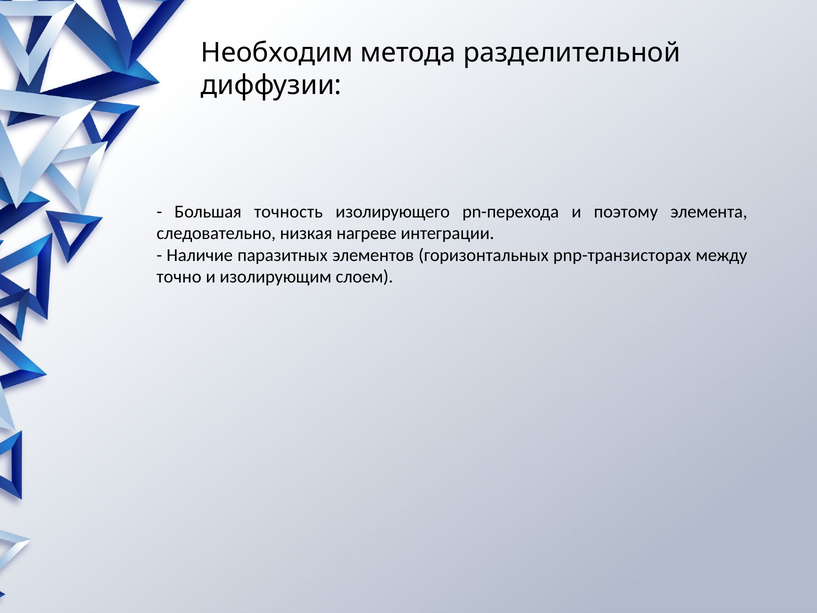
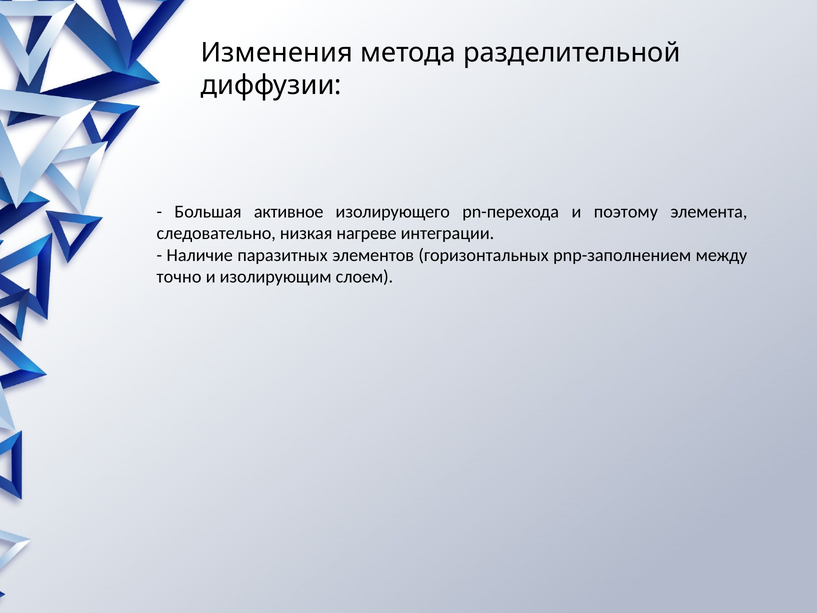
Необходим: Необходим -> Изменения
точность: точность -> активное
pnp-транзисторах: pnp-транзисторах -> pnp-заполнением
